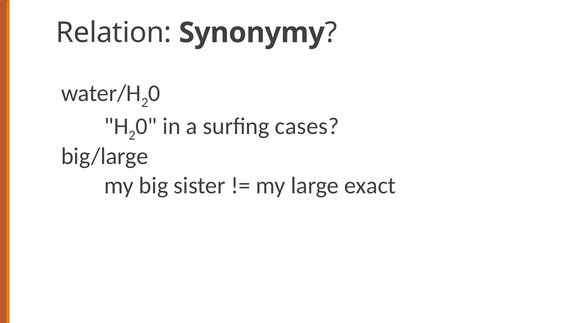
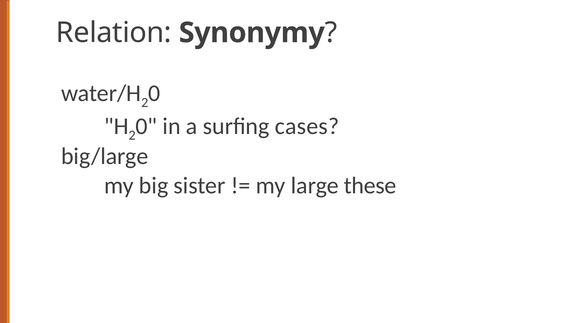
exact: exact -> these
